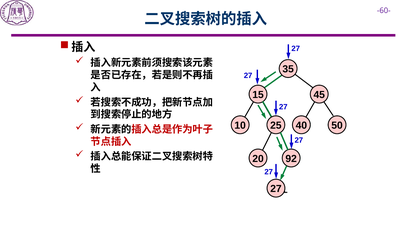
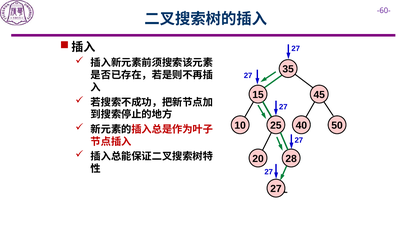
92: 92 -> 28
